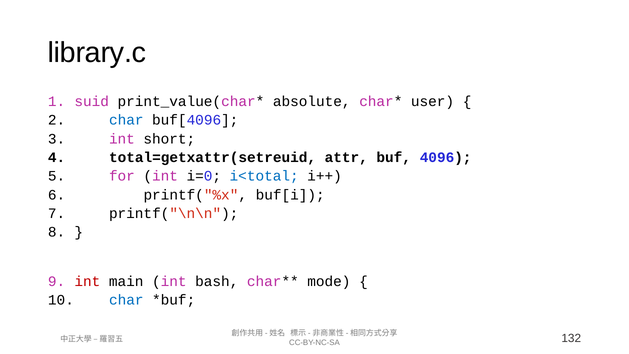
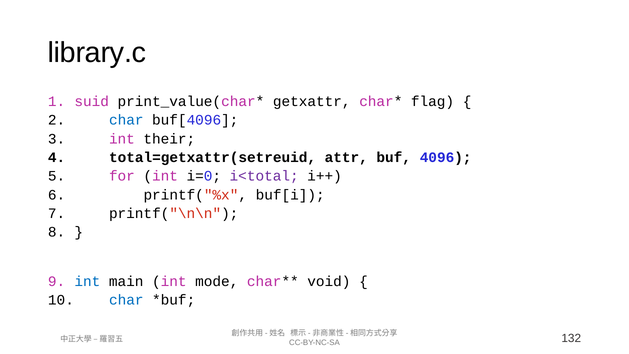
absolute: absolute -> getxattr
user: user -> flag
short: short -> their
i<total colour: blue -> purple
int at (87, 281) colour: red -> blue
bash: bash -> mode
mode: mode -> void
